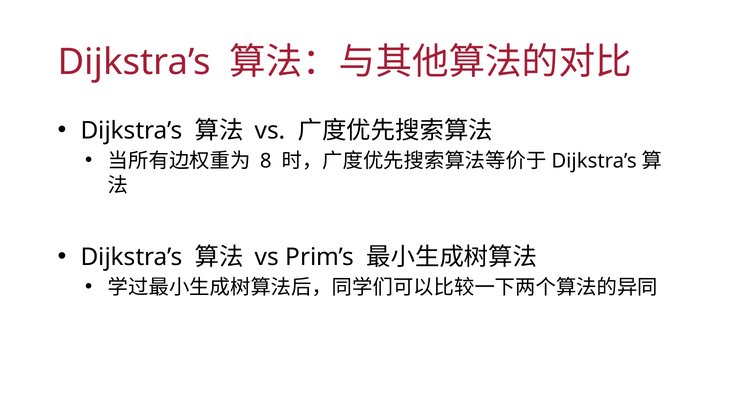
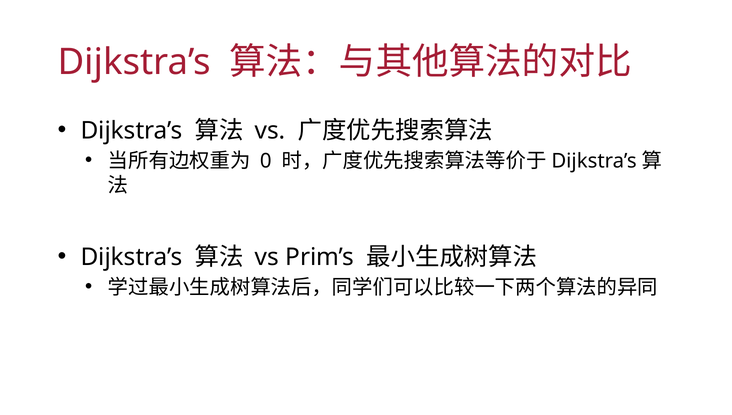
8: 8 -> 0
